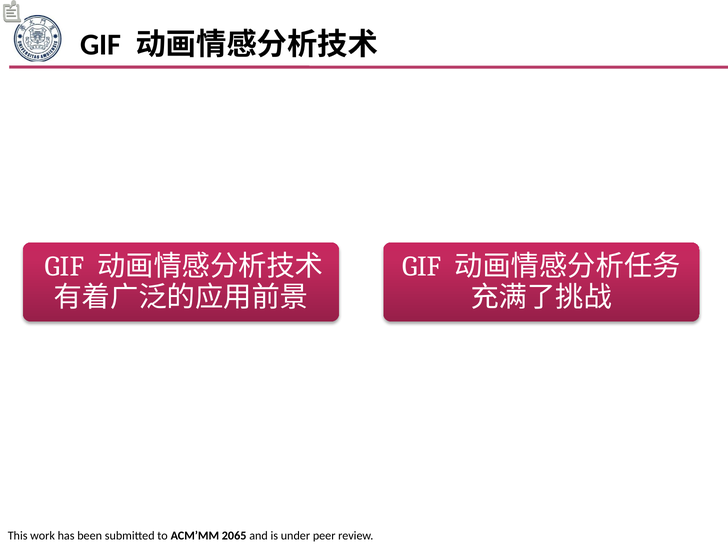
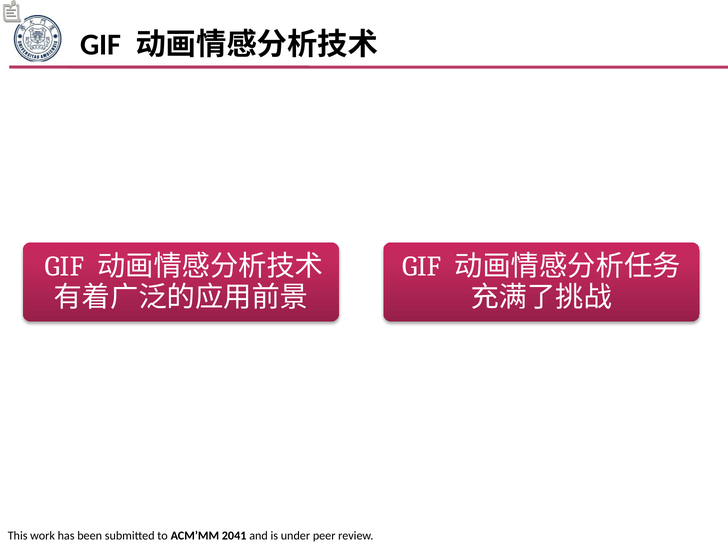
2065: 2065 -> 2041
